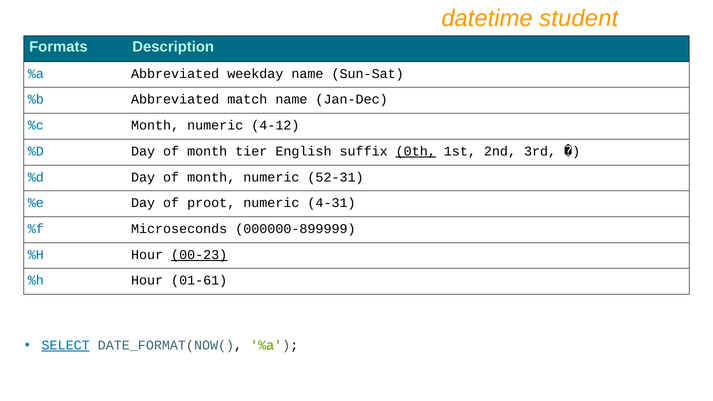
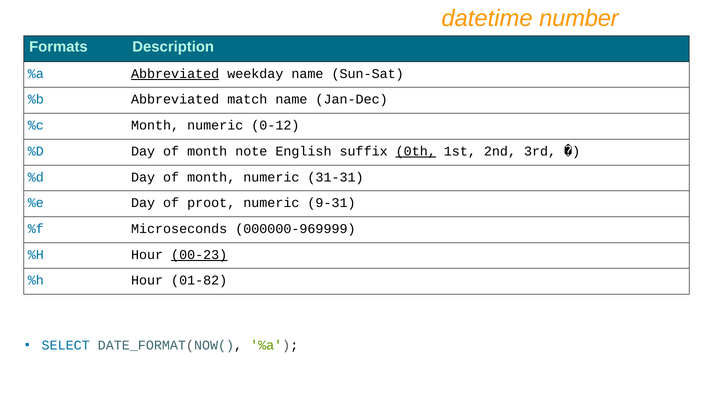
student: student -> number
Abbreviated at (175, 74) underline: none -> present
4-12: 4-12 -> 0-12
tier: tier -> note
52-31: 52-31 -> 31-31
4-31: 4-31 -> 9-31
000000-899999: 000000-899999 -> 000000-969999
01-61: 01-61 -> 01-82
SELECT underline: present -> none
